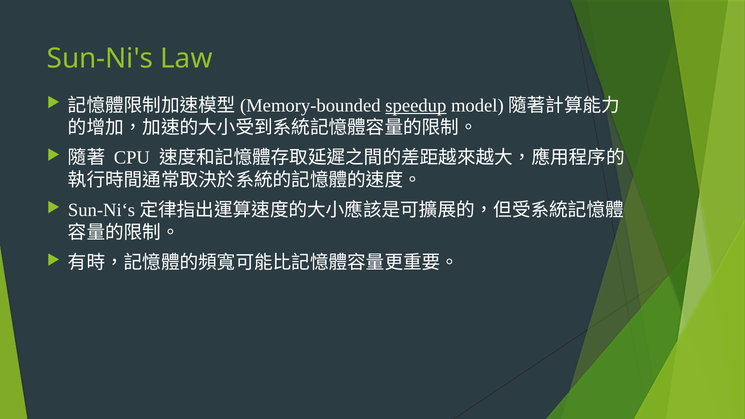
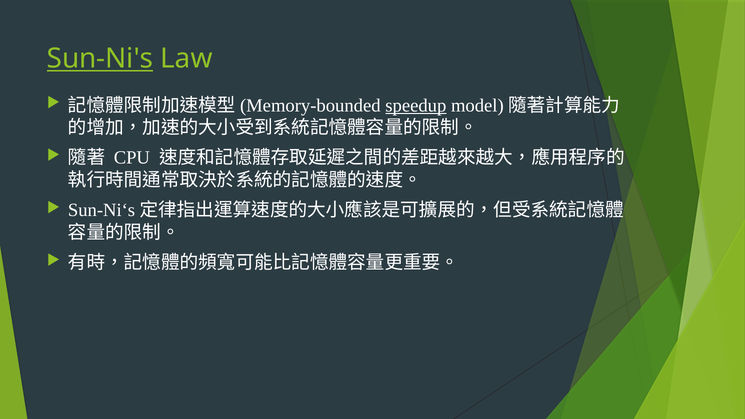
Sun-Ni's underline: none -> present
